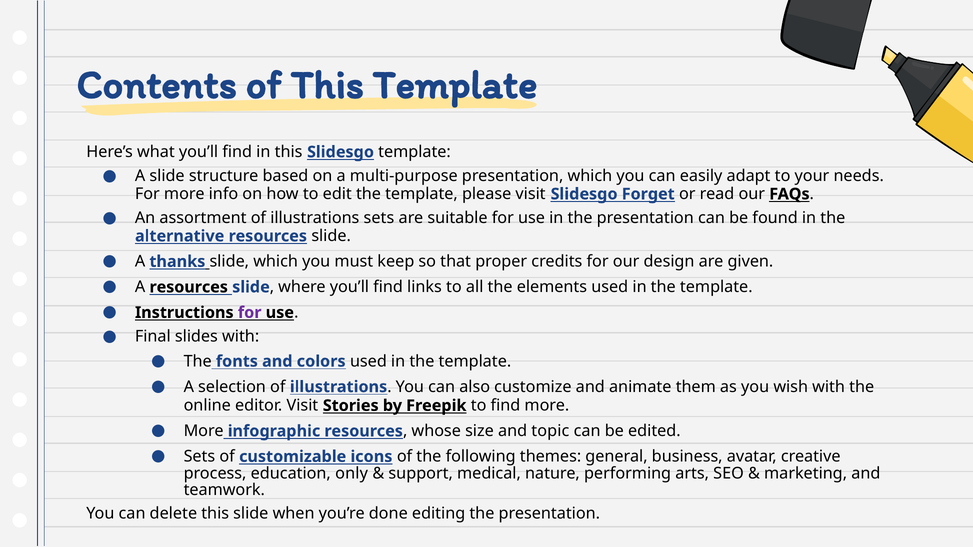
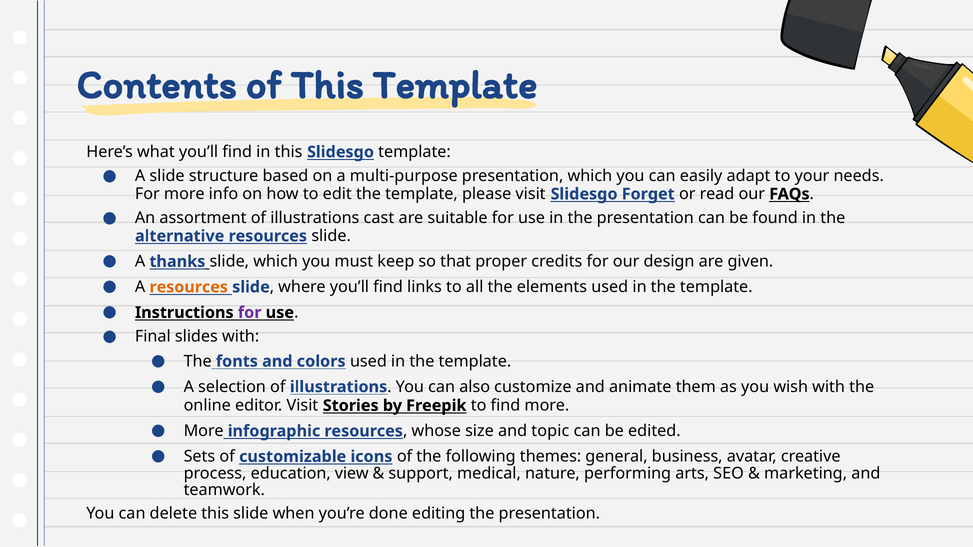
illustrations sets: sets -> cast
resources at (189, 287) colour: black -> orange
only: only -> view
